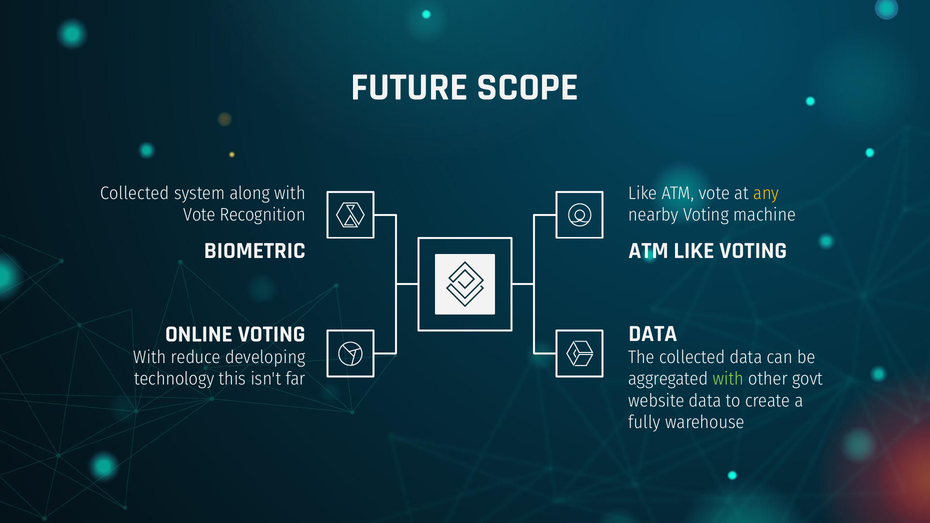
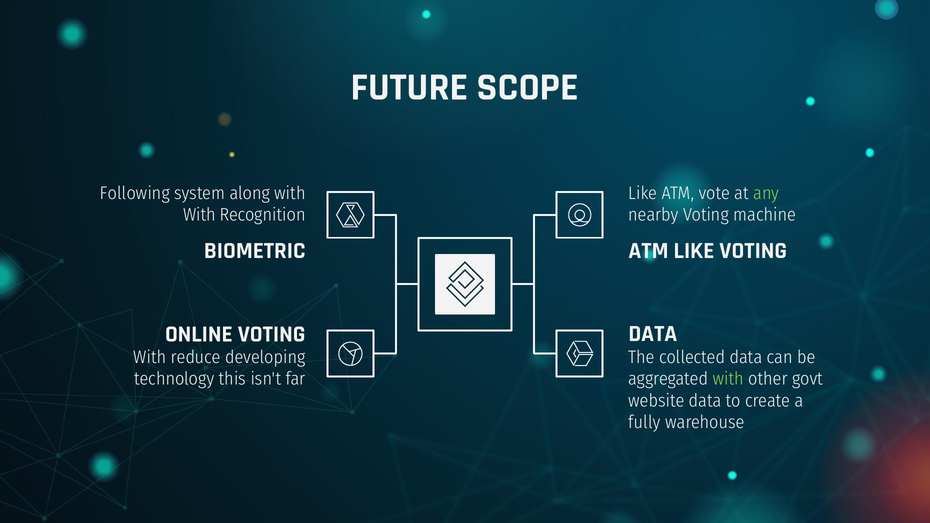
Collected at (135, 193): Collected -> Following
any colour: yellow -> light green
Vote at (200, 215): Vote -> With
